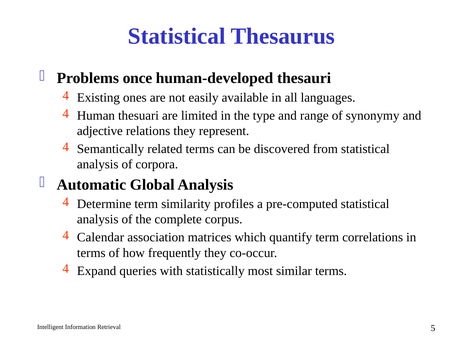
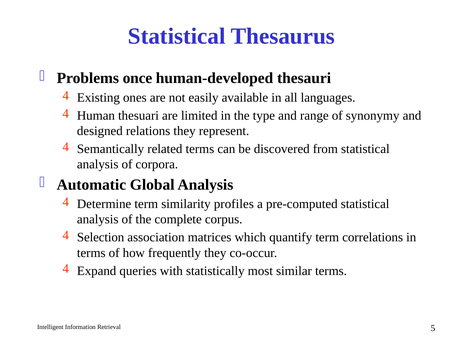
adjective: adjective -> designed
Calendar: Calendar -> Selection
